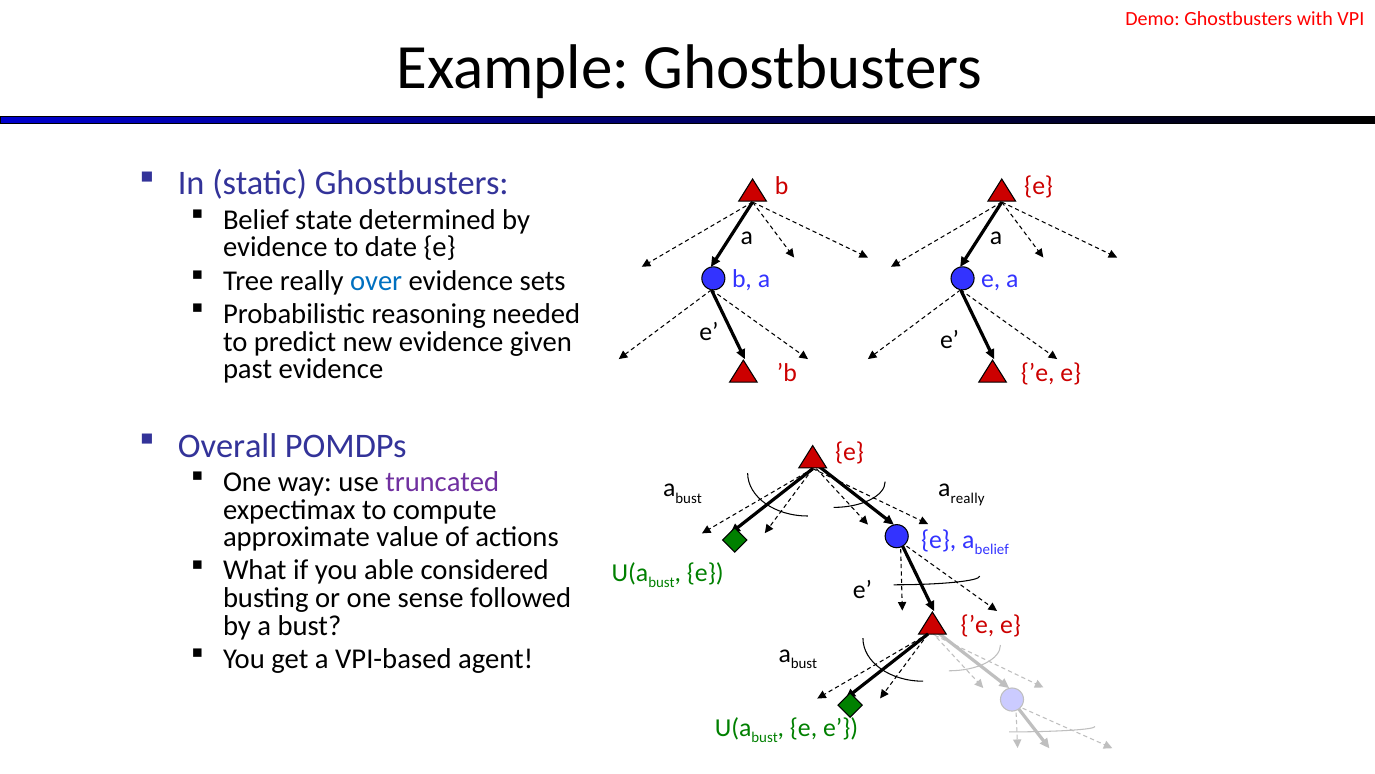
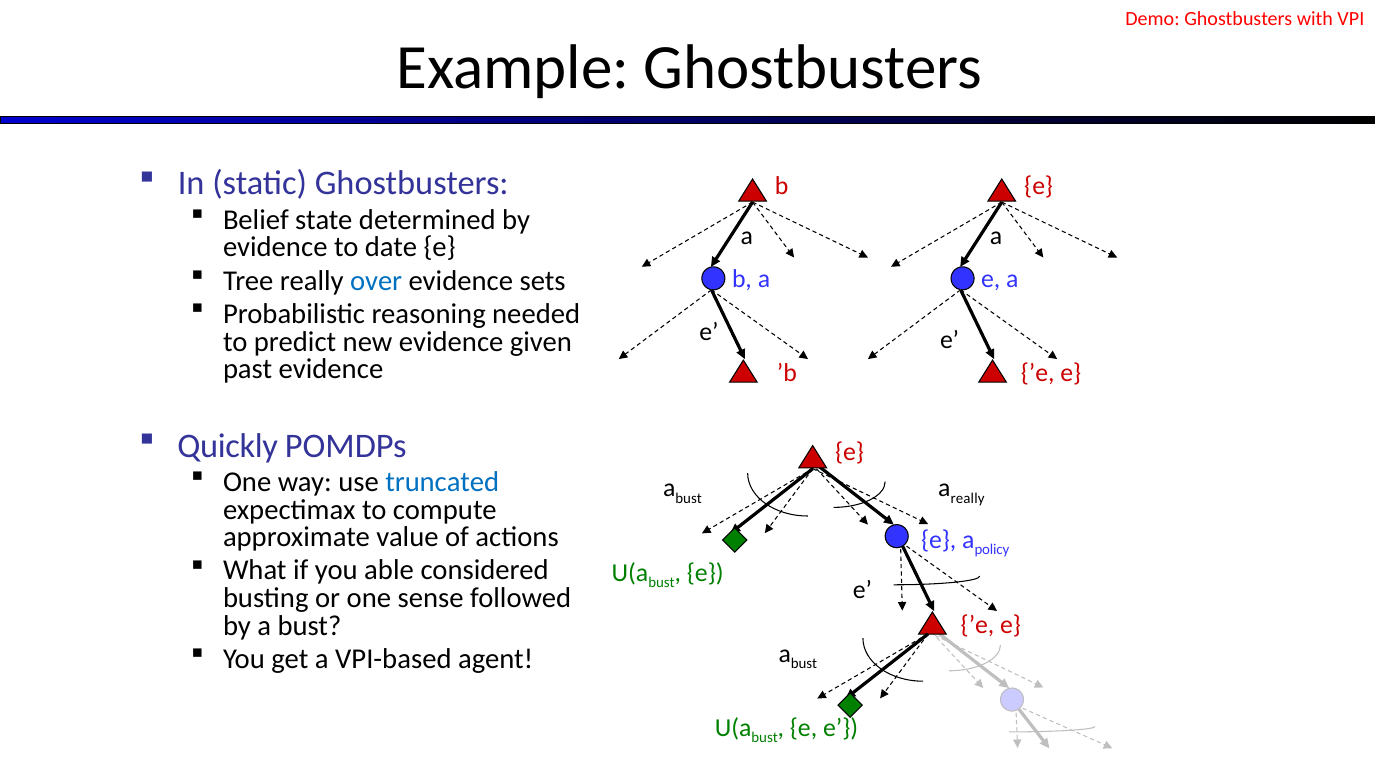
Overall: Overall -> Quickly
truncated colour: purple -> blue
a belief: belief -> policy
